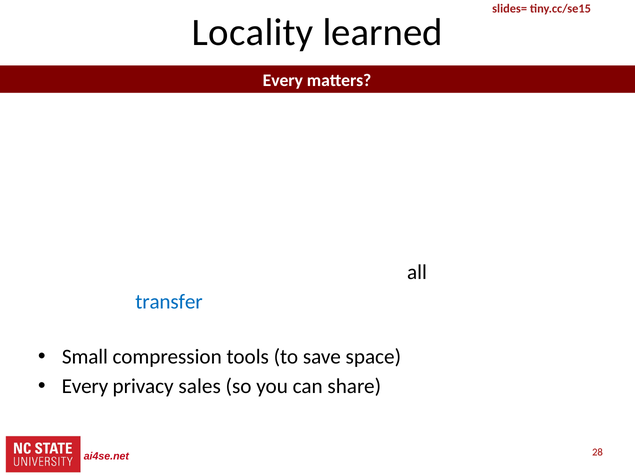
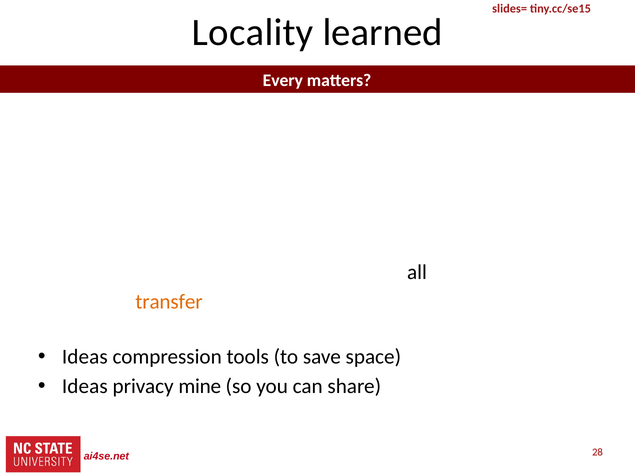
transfer colour: blue -> orange
Small at (85, 357): Small -> Ideas
Every at (85, 387): Every -> Ideas
sales: sales -> mine
